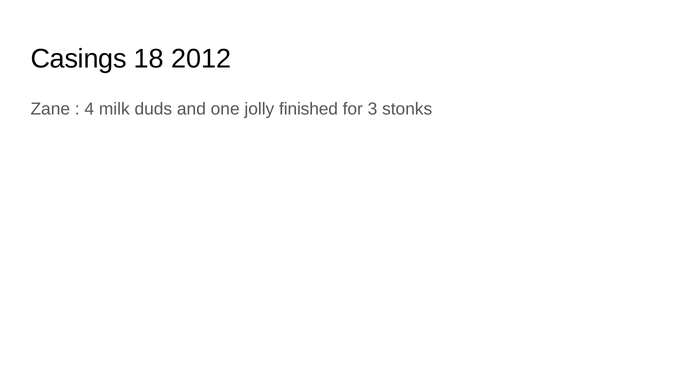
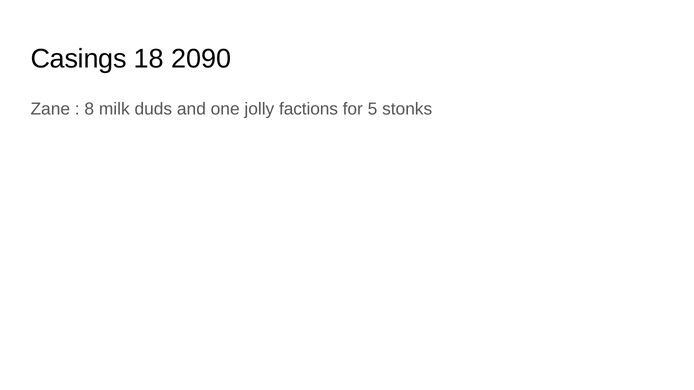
2012: 2012 -> 2090
4: 4 -> 8
finished: finished -> factions
3: 3 -> 5
